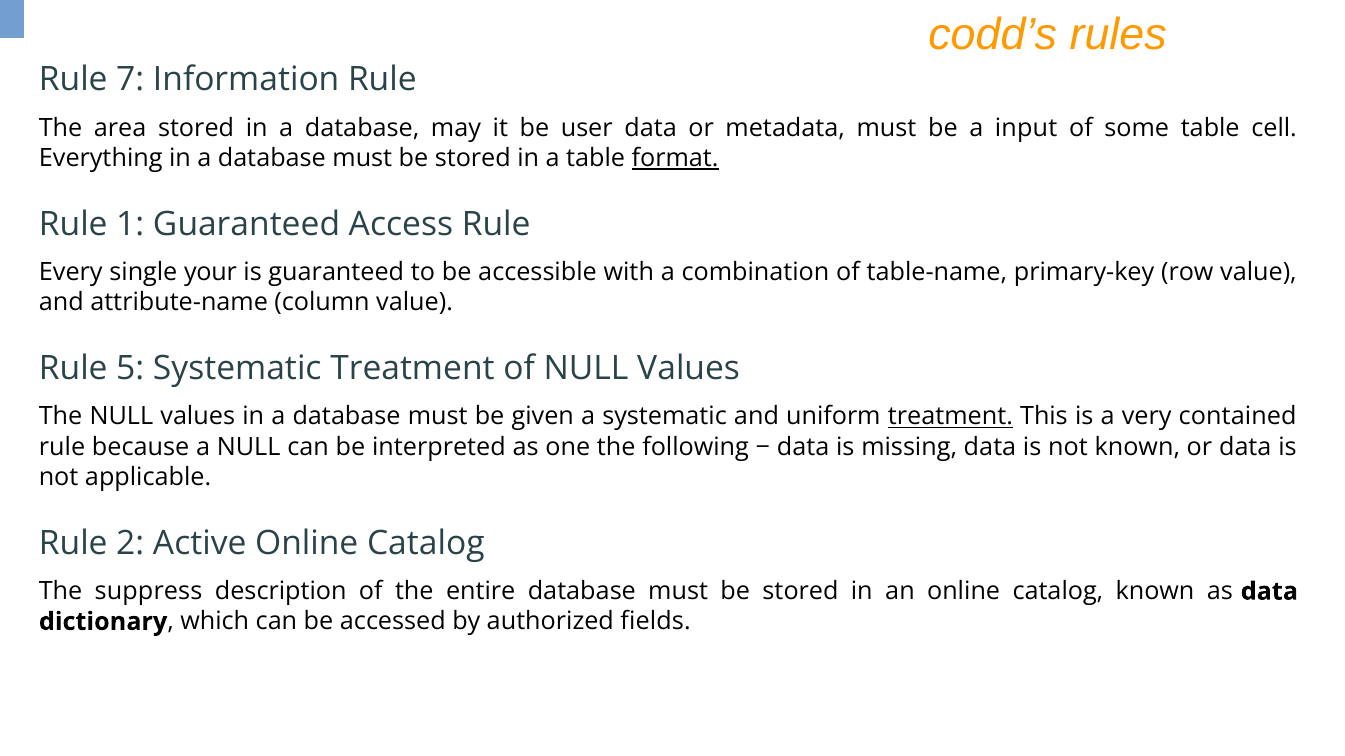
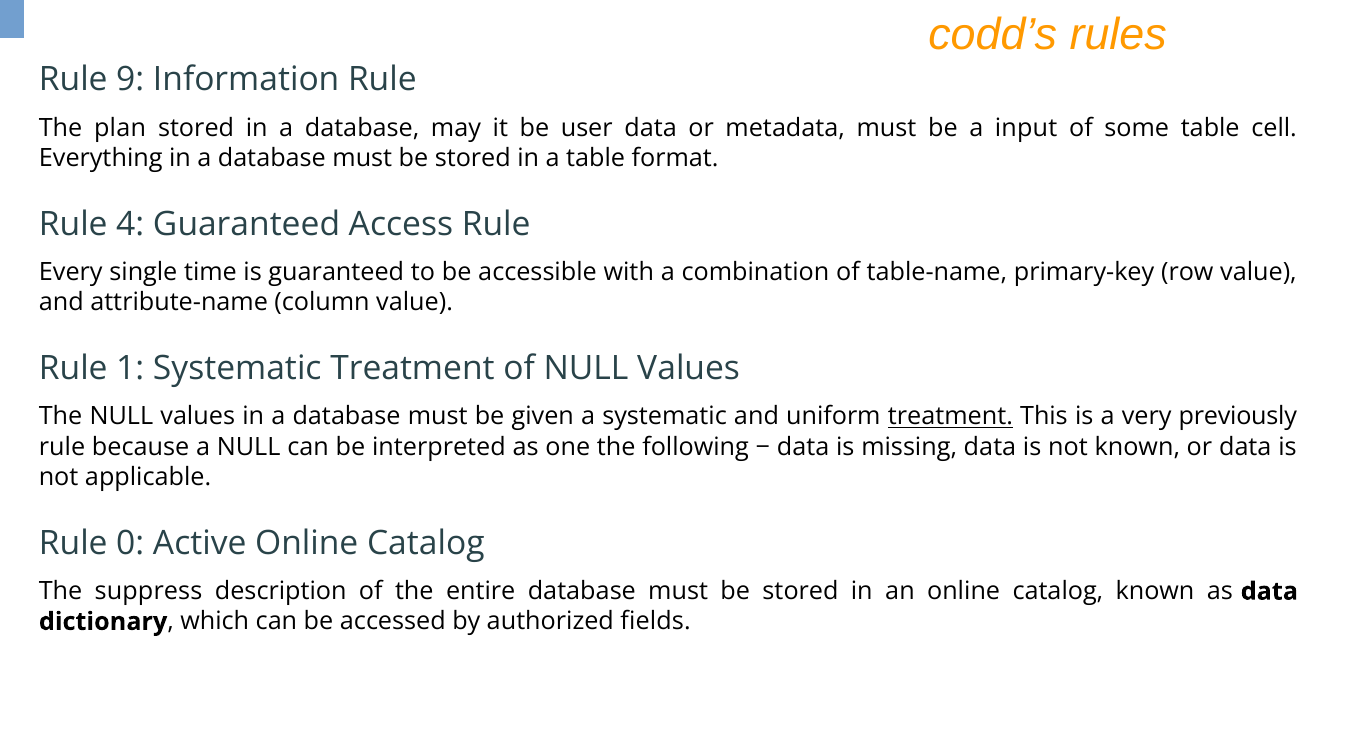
7: 7 -> 9
area: area -> plan
format underline: present -> none
1: 1 -> 4
your: your -> time
5: 5 -> 1
contained: contained -> previously
2: 2 -> 0
